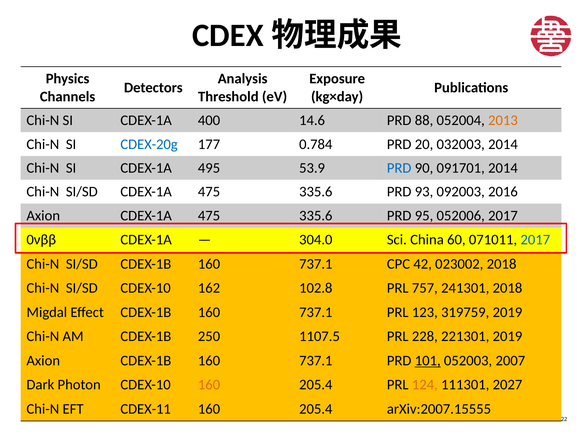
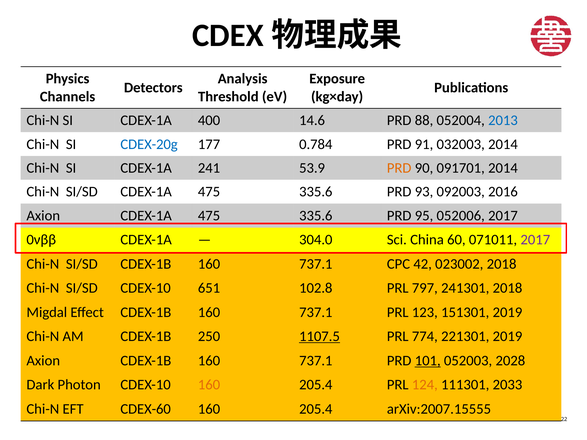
2013 colour: orange -> blue
20: 20 -> 91
495: 495 -> 241
PRD at (399, 168) colour: blue -> orange
2017 at (535, 240) colour: blue -> purple
162: 162 -> 651
757: 757 -> 797
319759: 319759 -> 151301
1107.5 underline: none -> present
228: 228 -> 774
2007: 2007 -> 2028
2027: 2027 -> 2033
CDEX-11: CDEX-11 -> CDEX-60
